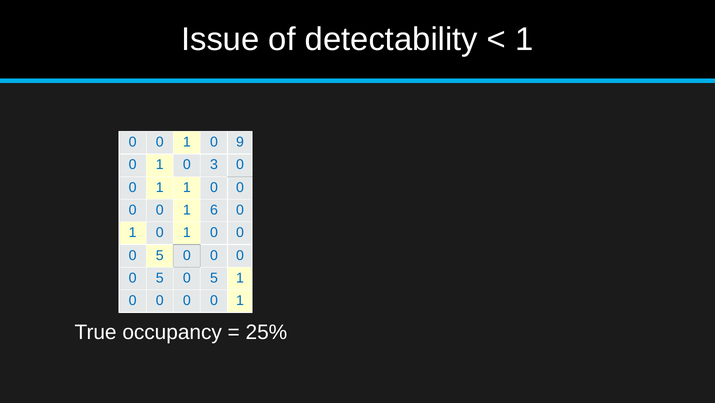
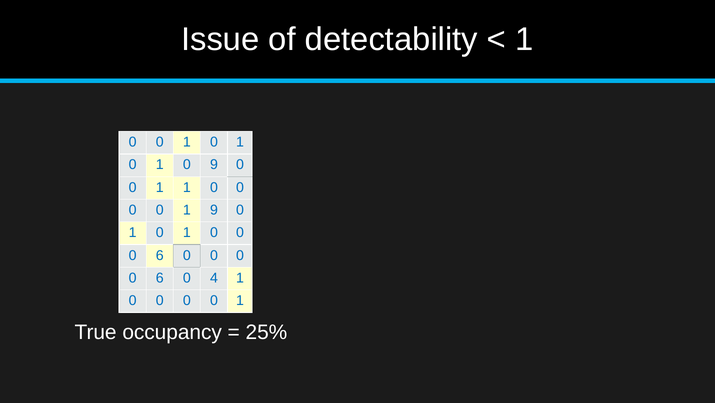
9 at (240, 142): 9 -> 1
0 3: 3 -> 9
1 6: 6 -> 9
5 at (160, 255): 5 -> 6
5 at (160, 277): 5 -> 6
5 at (214, 277): 5 -> 4
